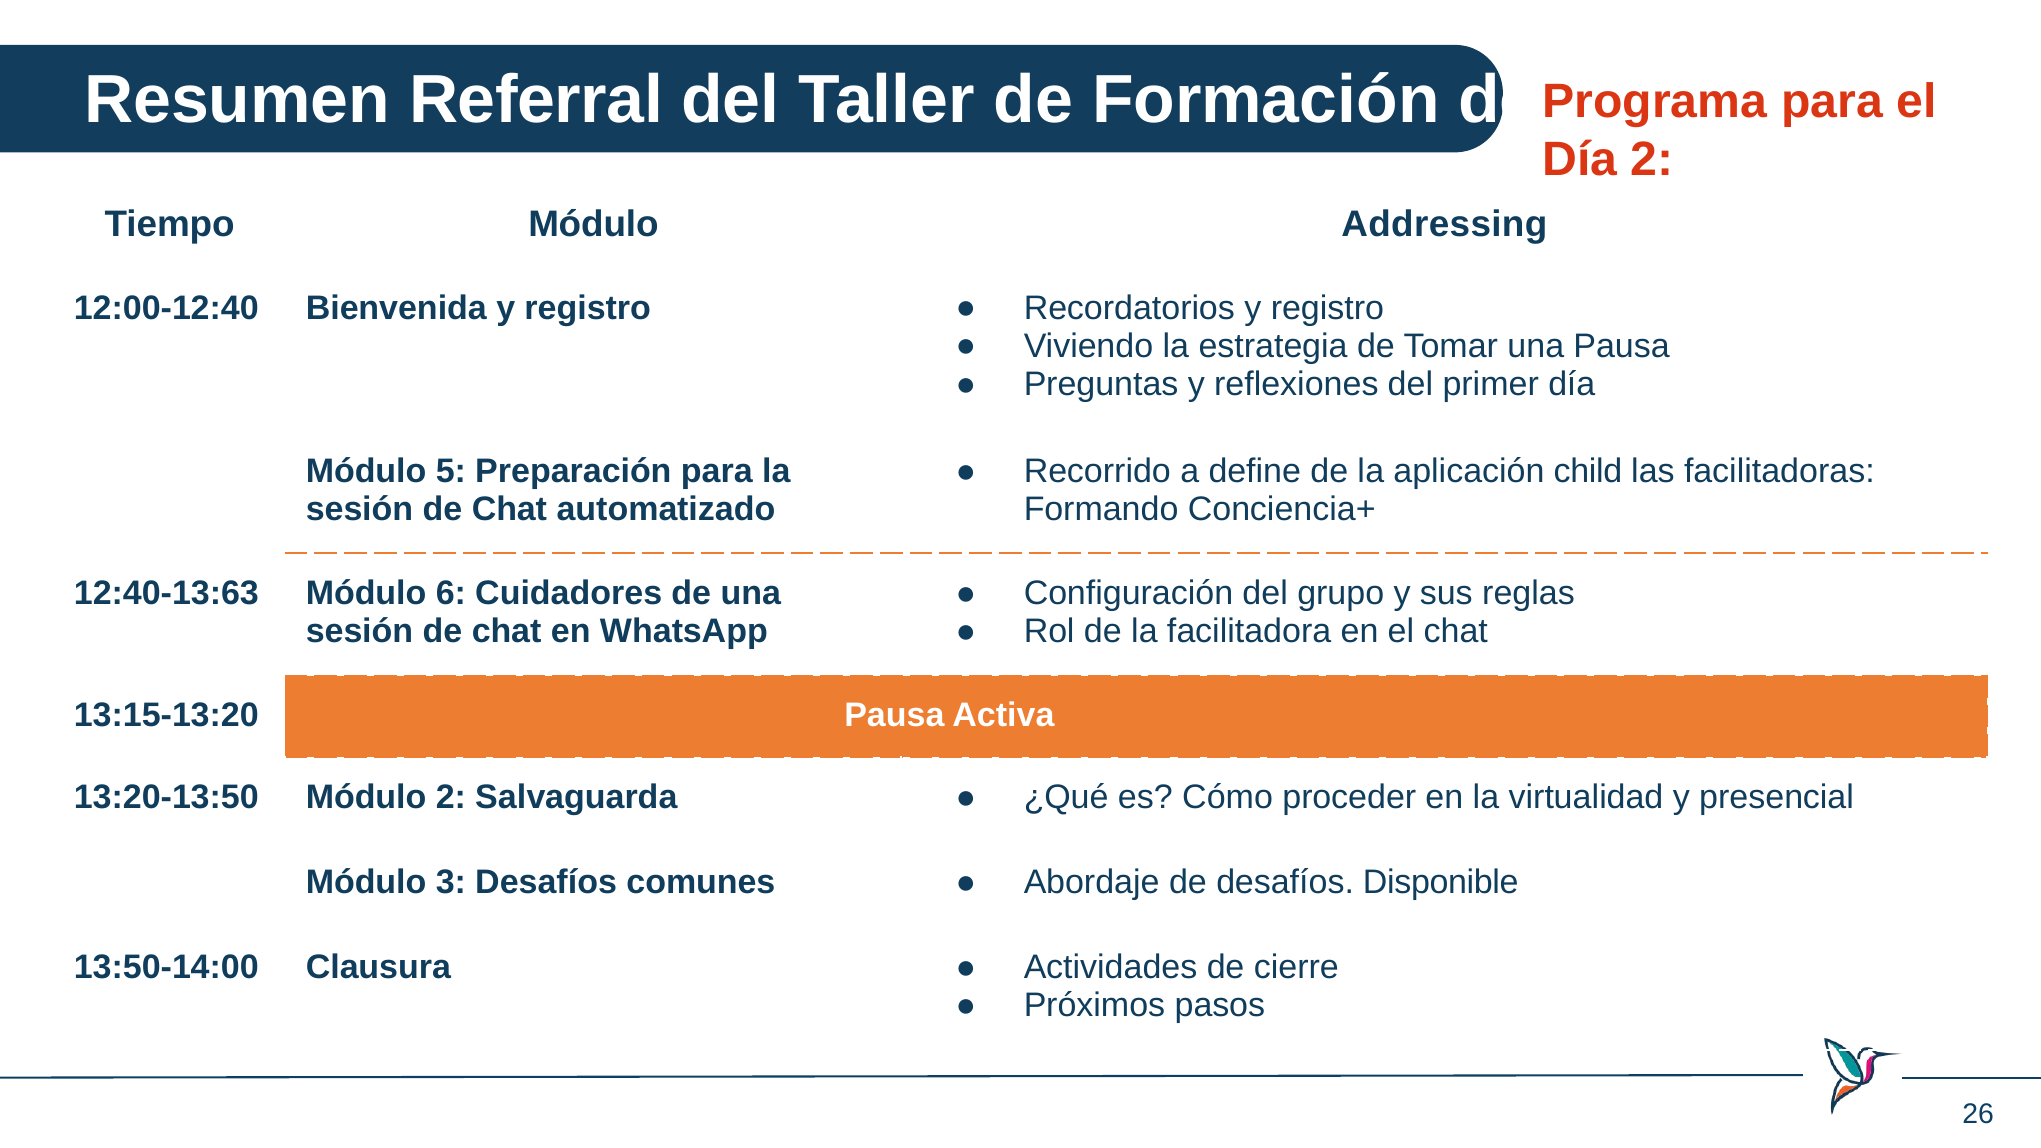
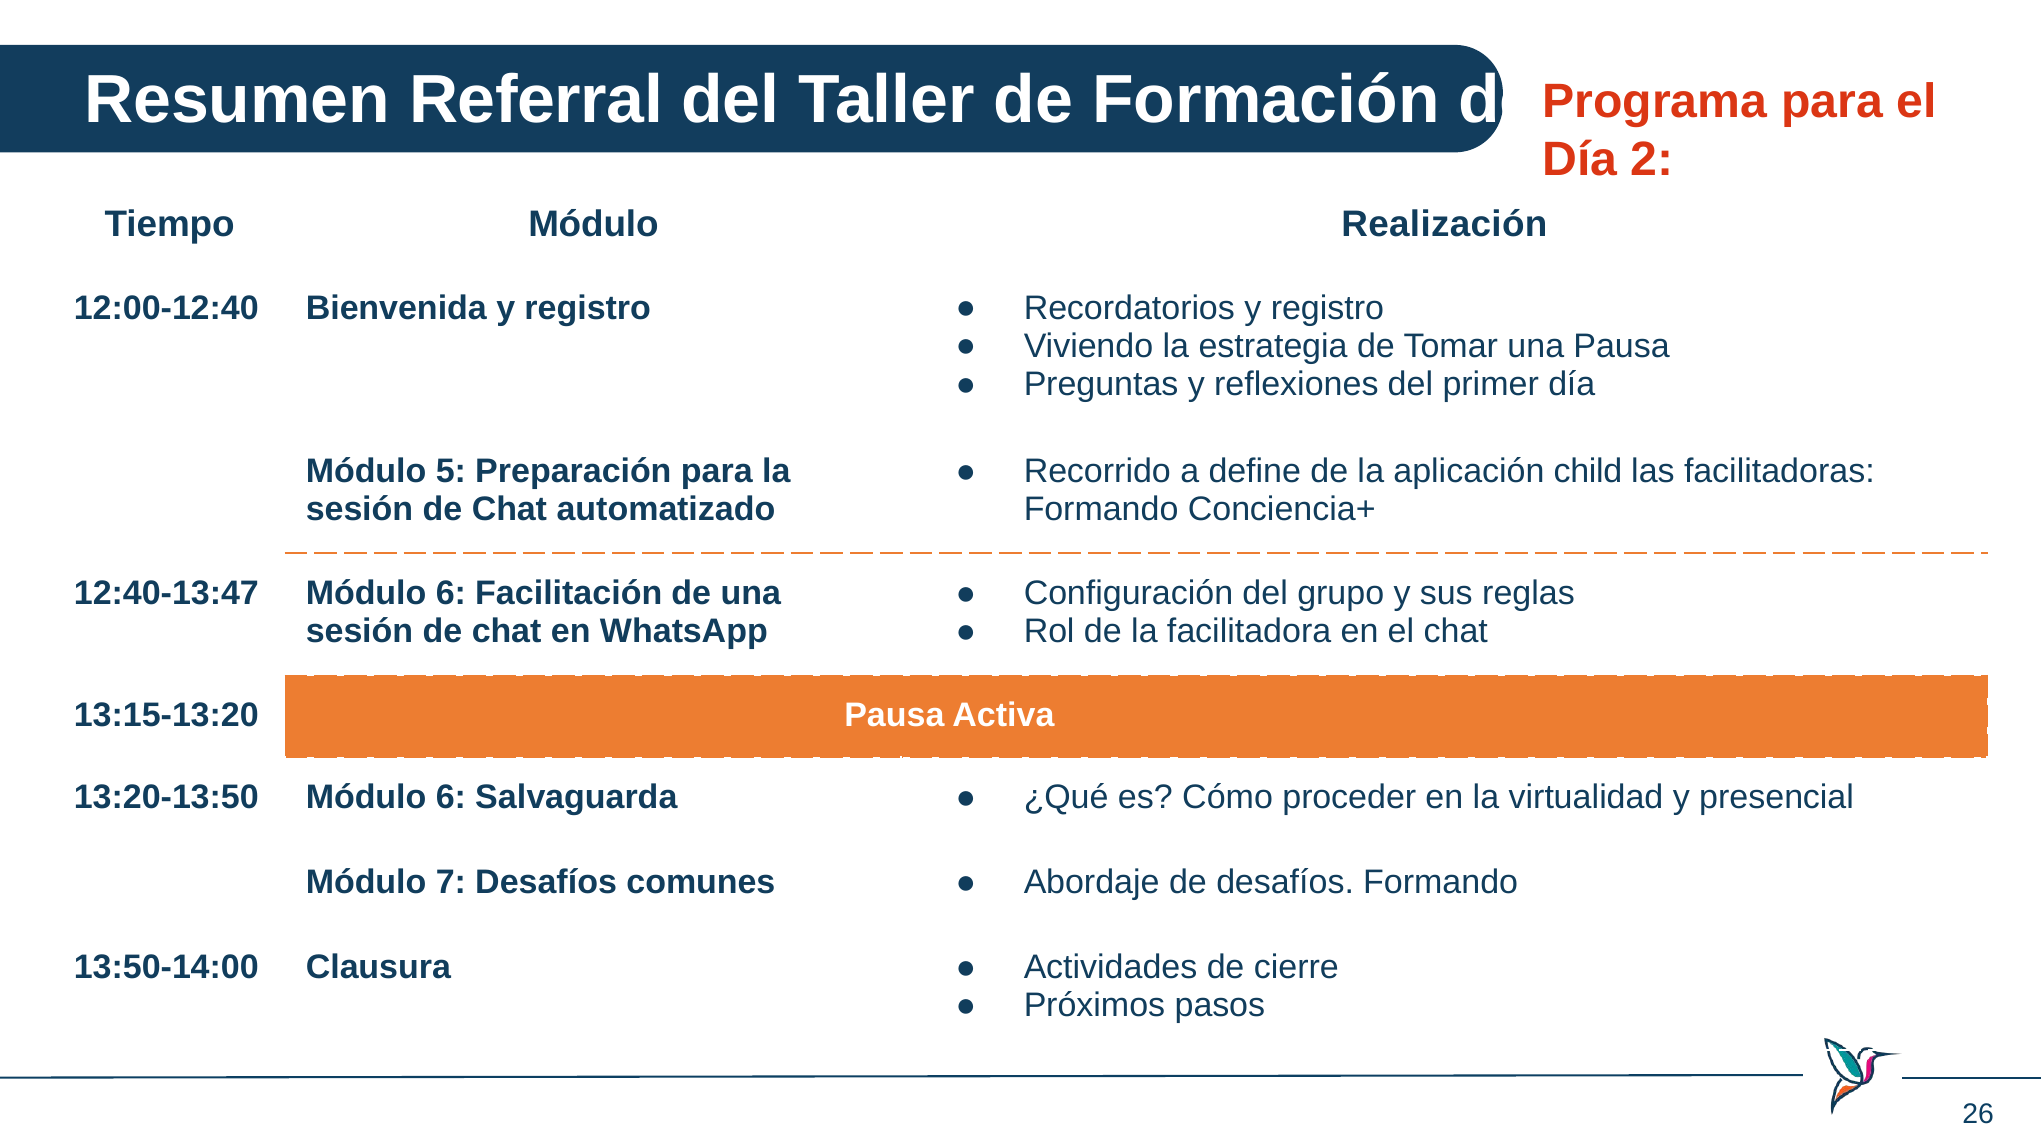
Addressing: Addressing -> Realización
12:40-13:63: 12:40-13:63 -> 12:40-13:47
Cuidadores: Cuidadores -> Facilitación
13:20-13:50 Módulo 2: 2 -> 6
3: 3 -> 7
desafíos Disponible: Disponible -> Formando
